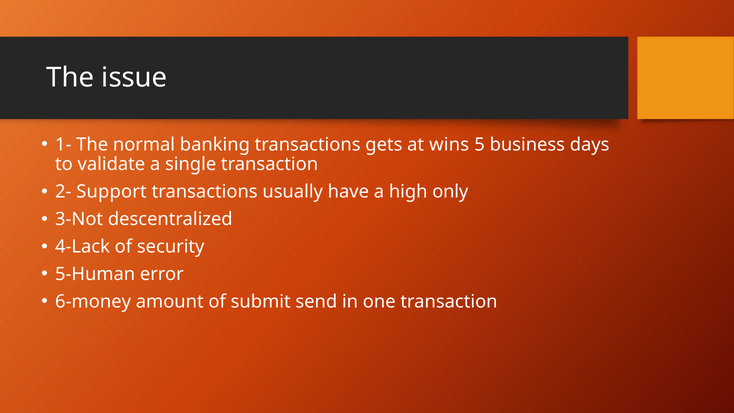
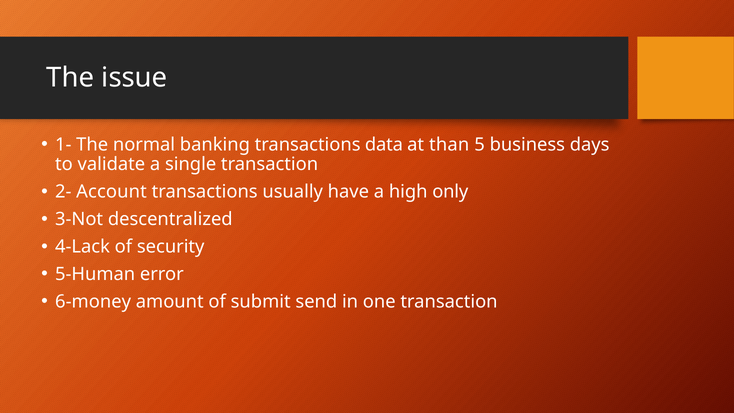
gets: gets -> data
wins: wins -> than
Support: Support -> Account
